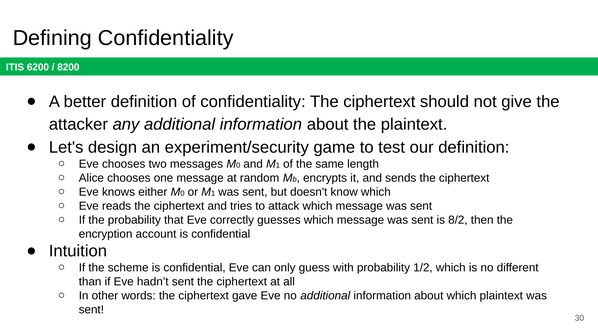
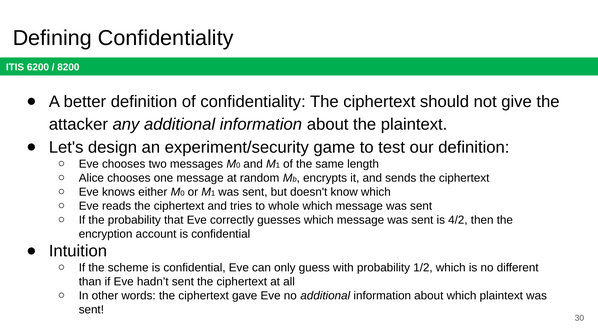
attack: attack -> whole
8/2: 8/2 -> 4/2
